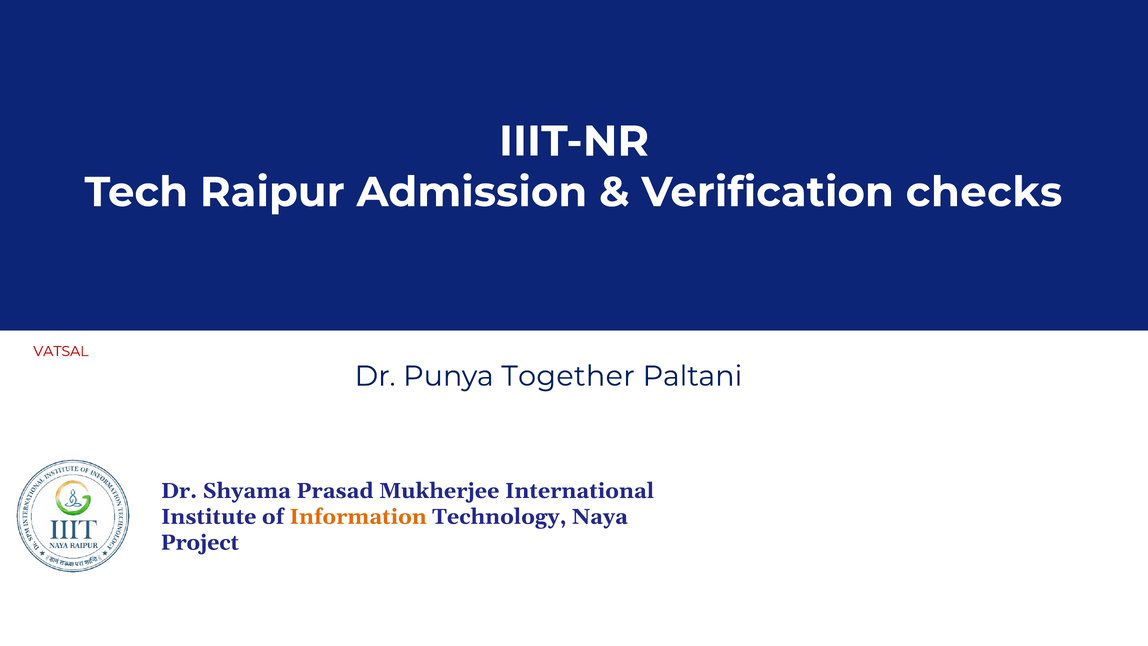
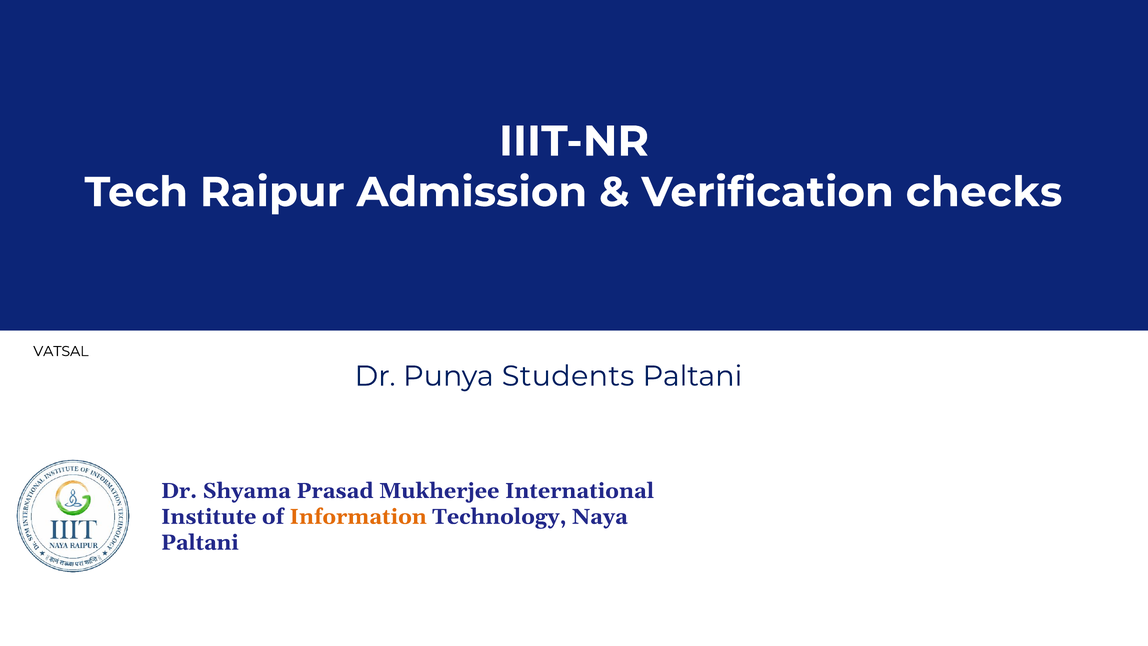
VATSAL colour: red -> black
Together: Together -> Students
Project at (200, 542): Project -> Paltani
